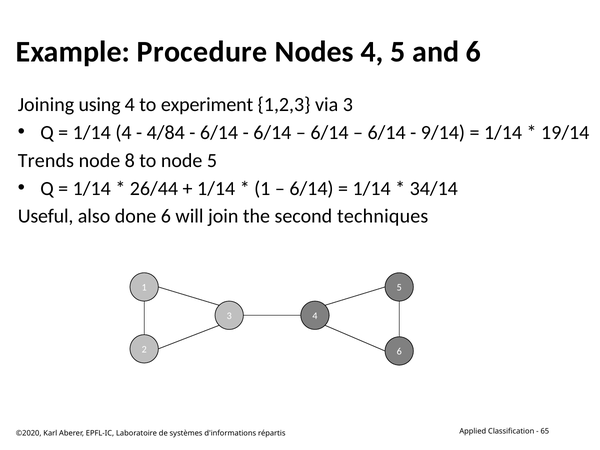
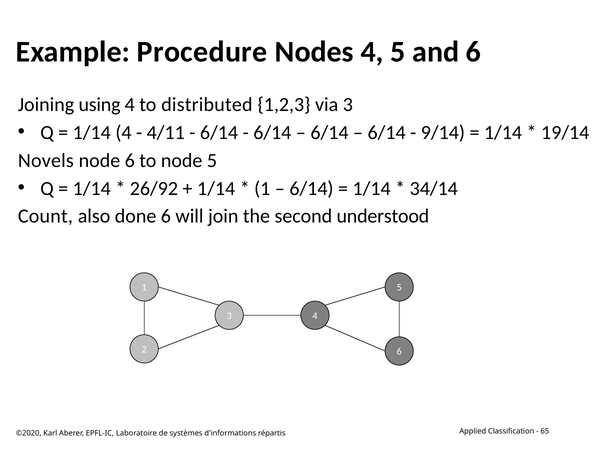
experiment: experiment -> distributed
4/84: 4/84 -> 4/11
Trends: Trends -> Novels
node 8: 8 -> 6
26/44: 26/44 -> 26/92
Useful: Useful -> Count
techniques: techniques -> understood
